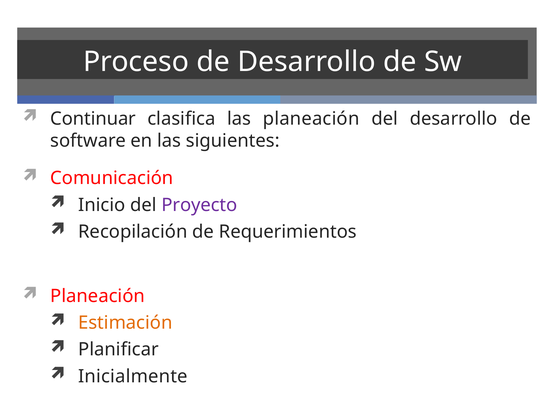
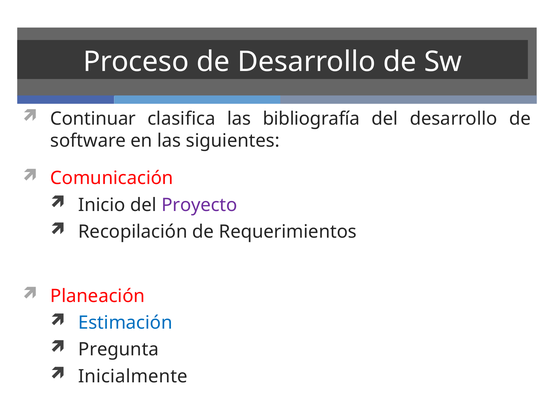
las planeación: planeación -> bibliografía
Estimación colour: orange -> blue
Planificar: Planificar -> Pregunta
